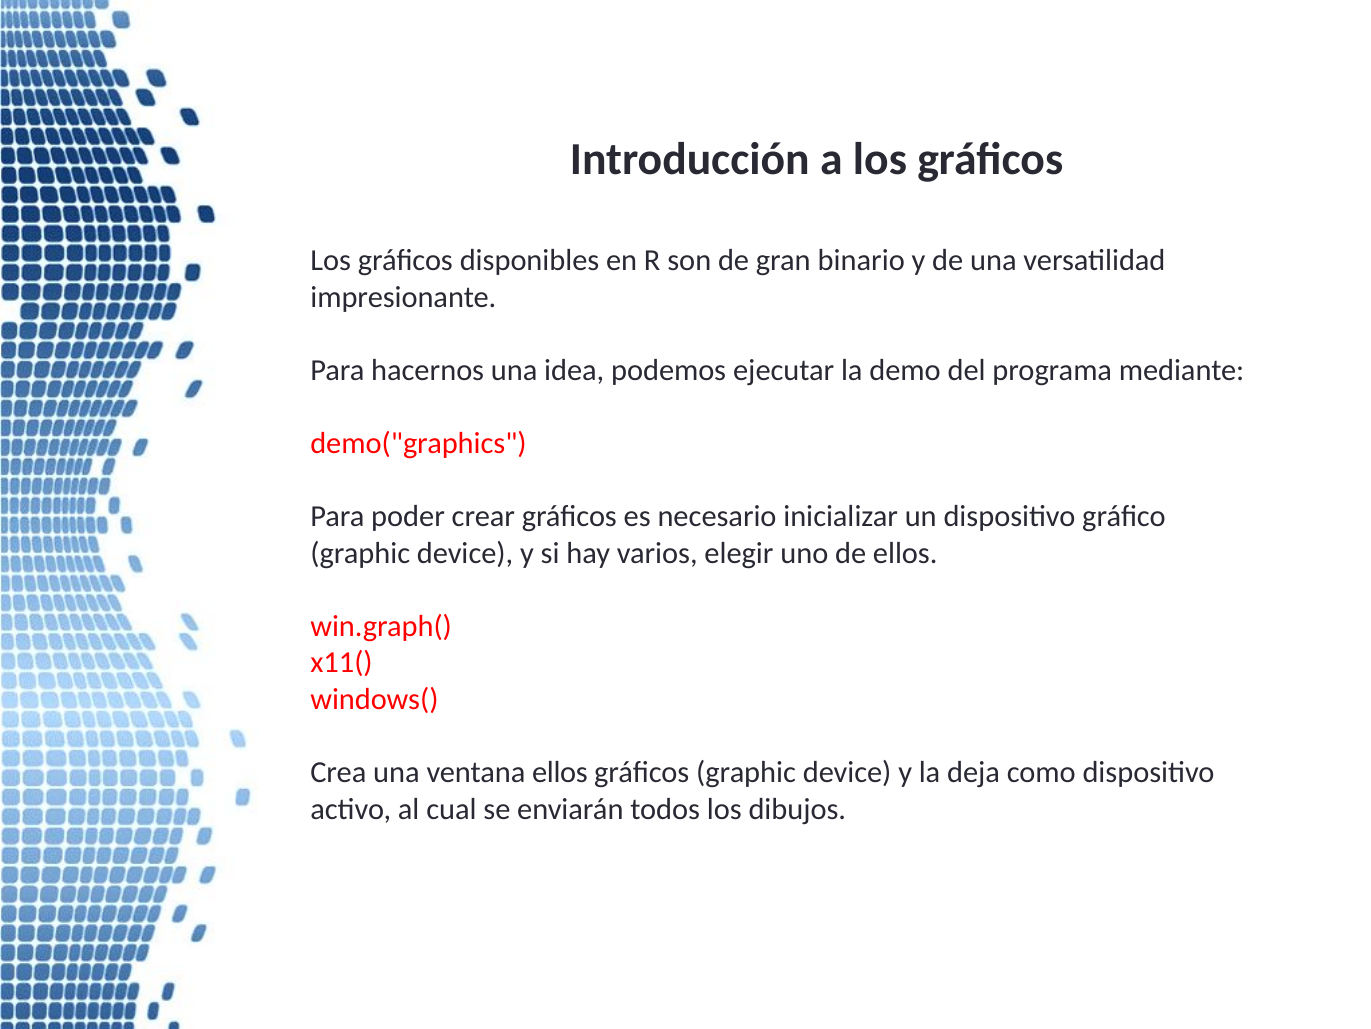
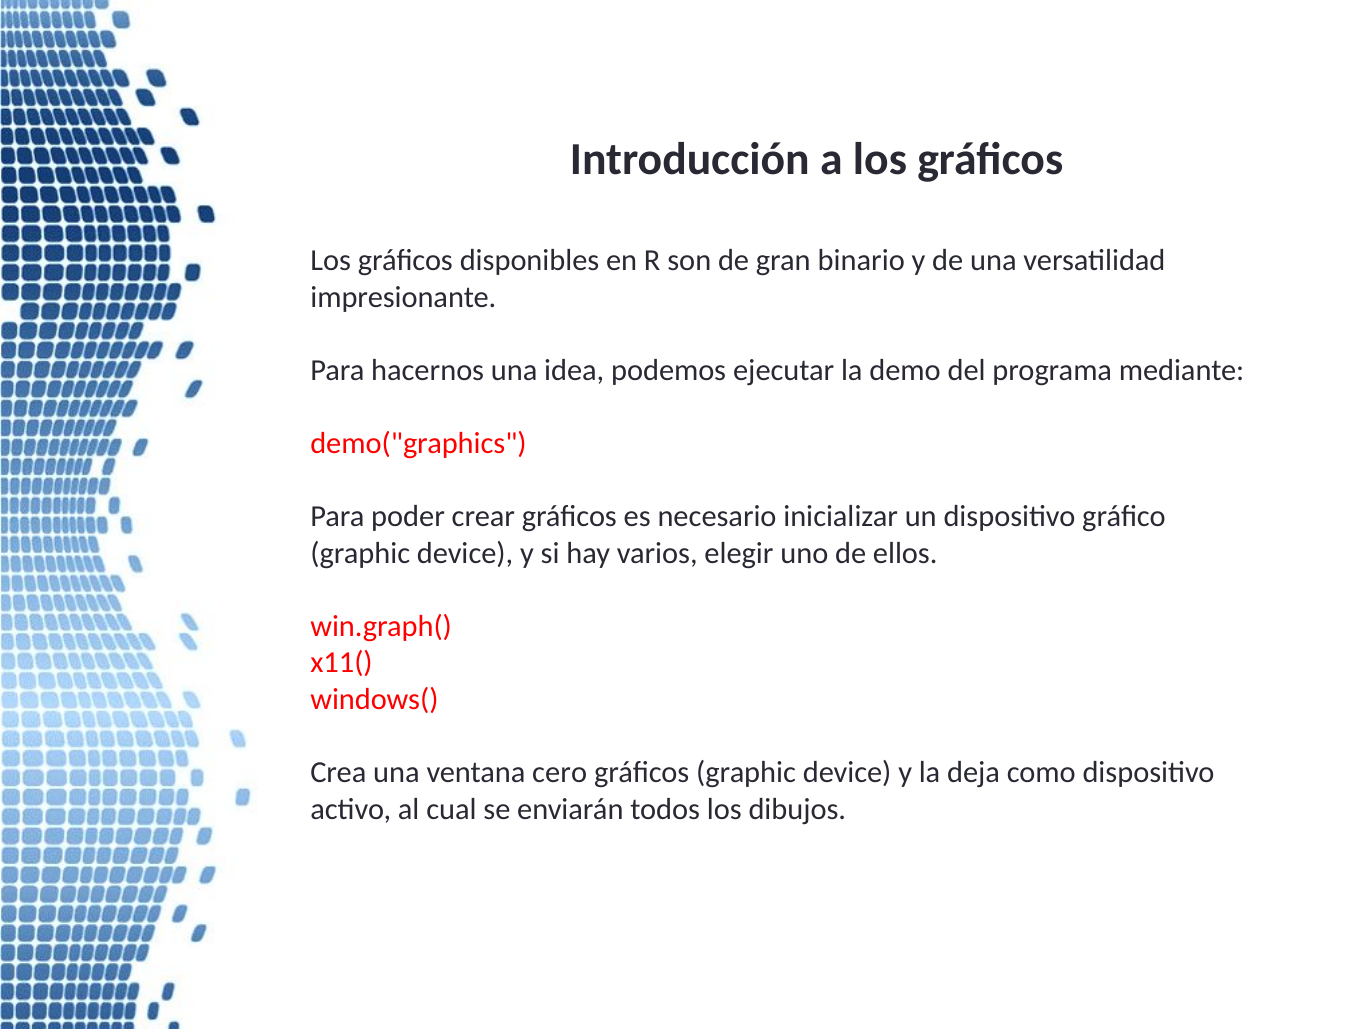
ventana ellos: ellos -> cero
